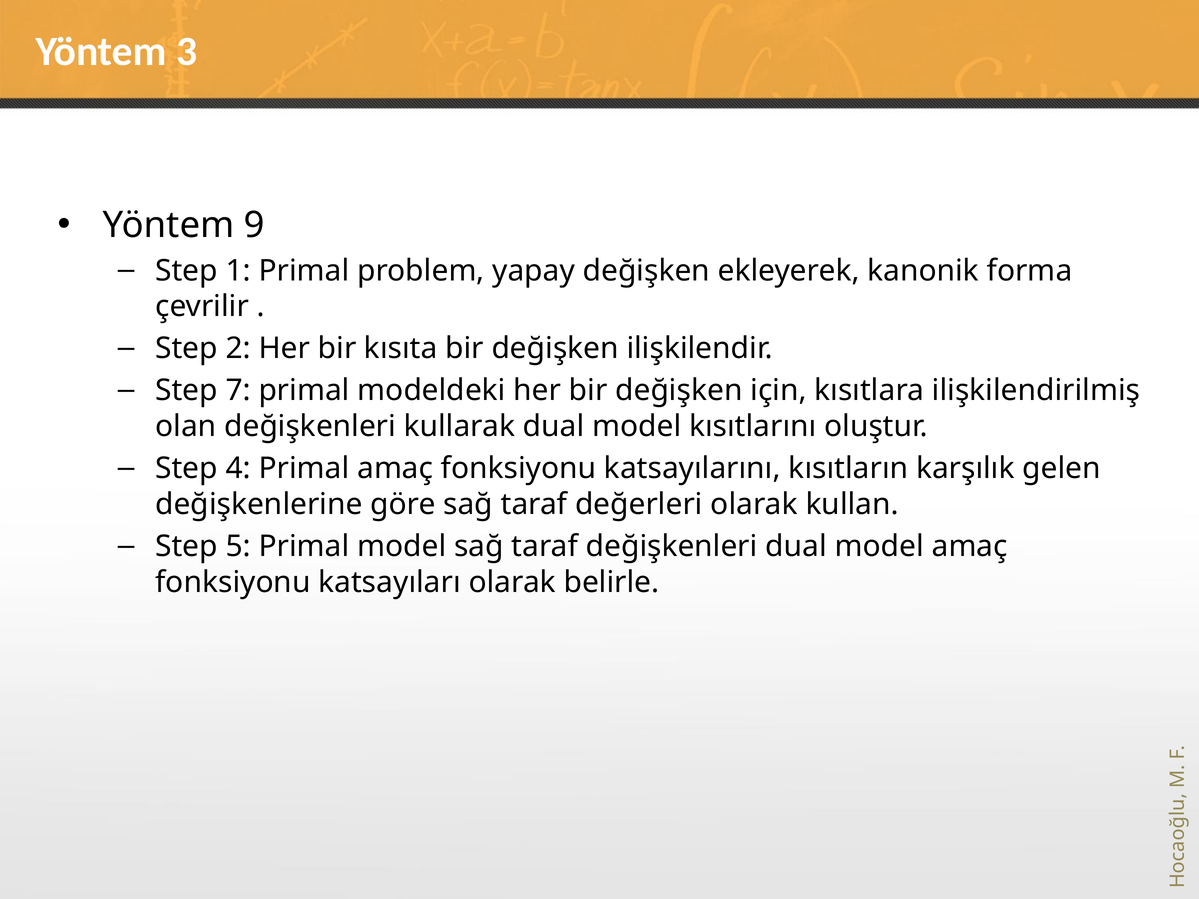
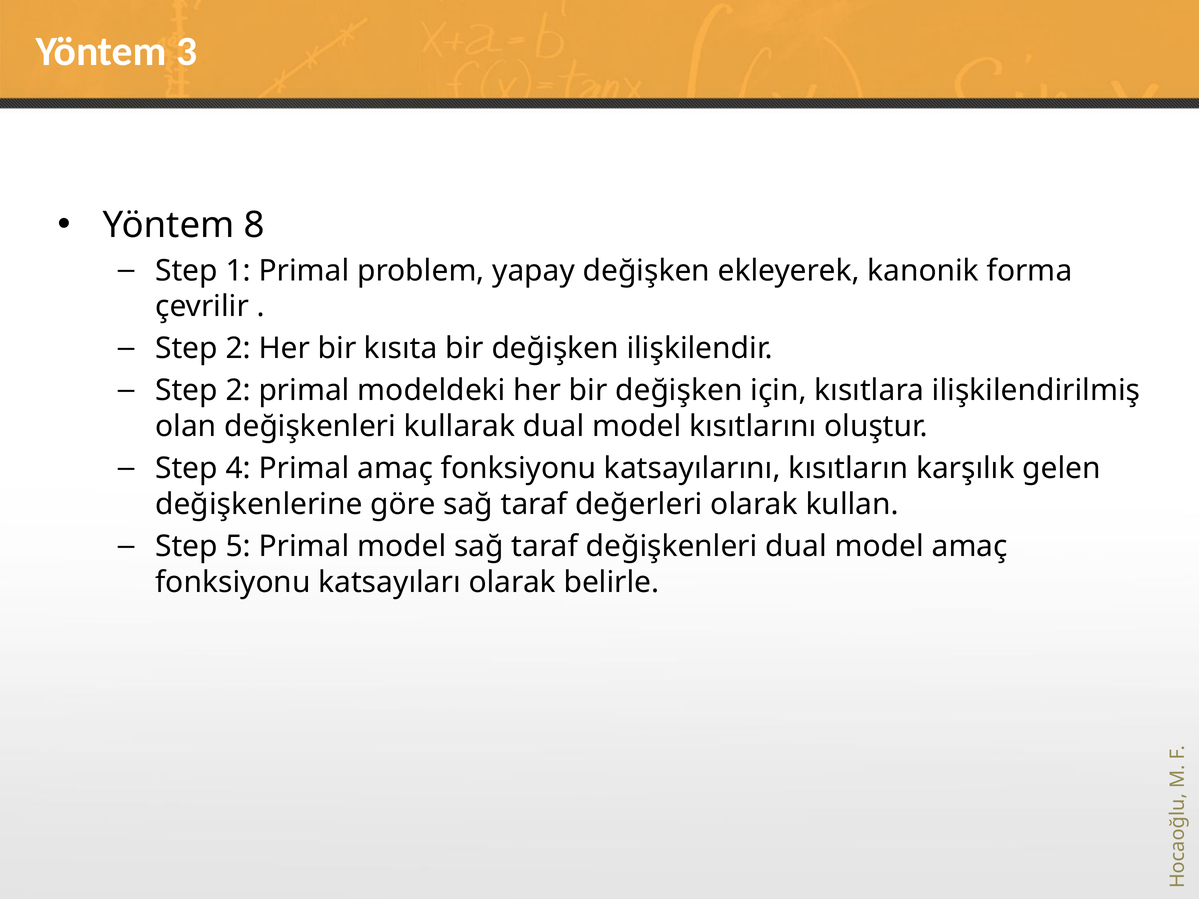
9: 9 -> 8
7 at (238, 391): 7 -> 2
